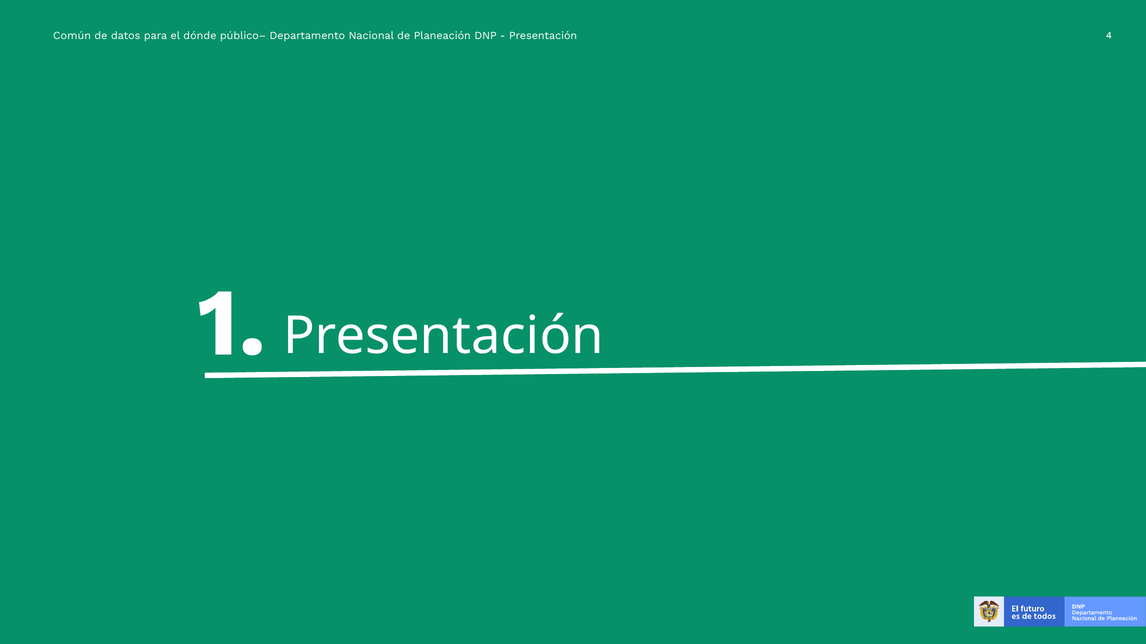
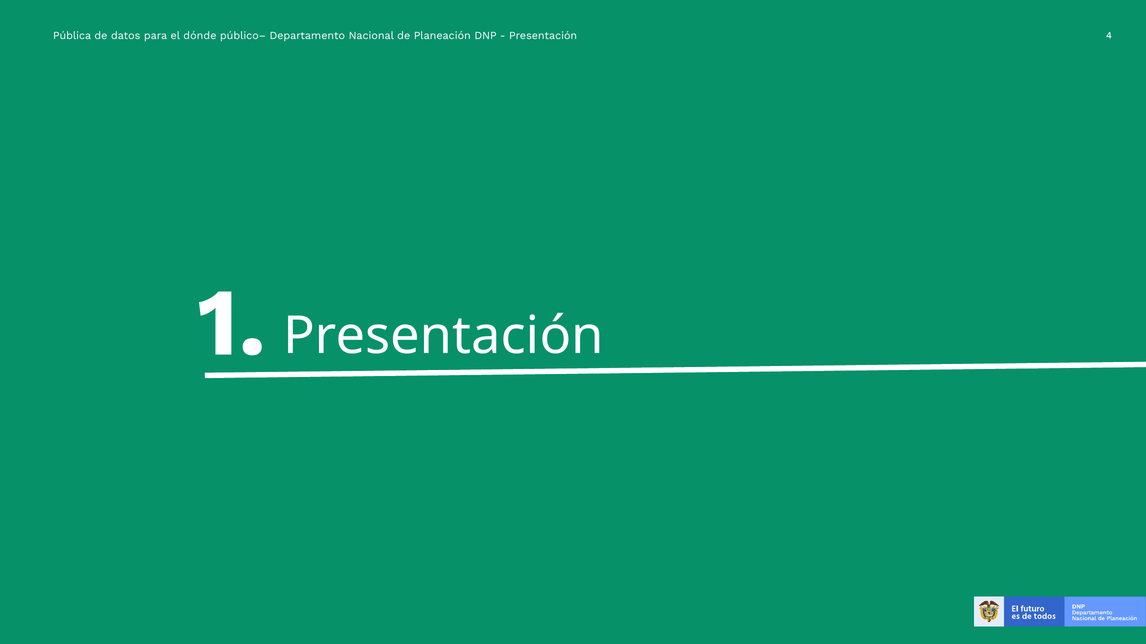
Común: Común -> Pública
